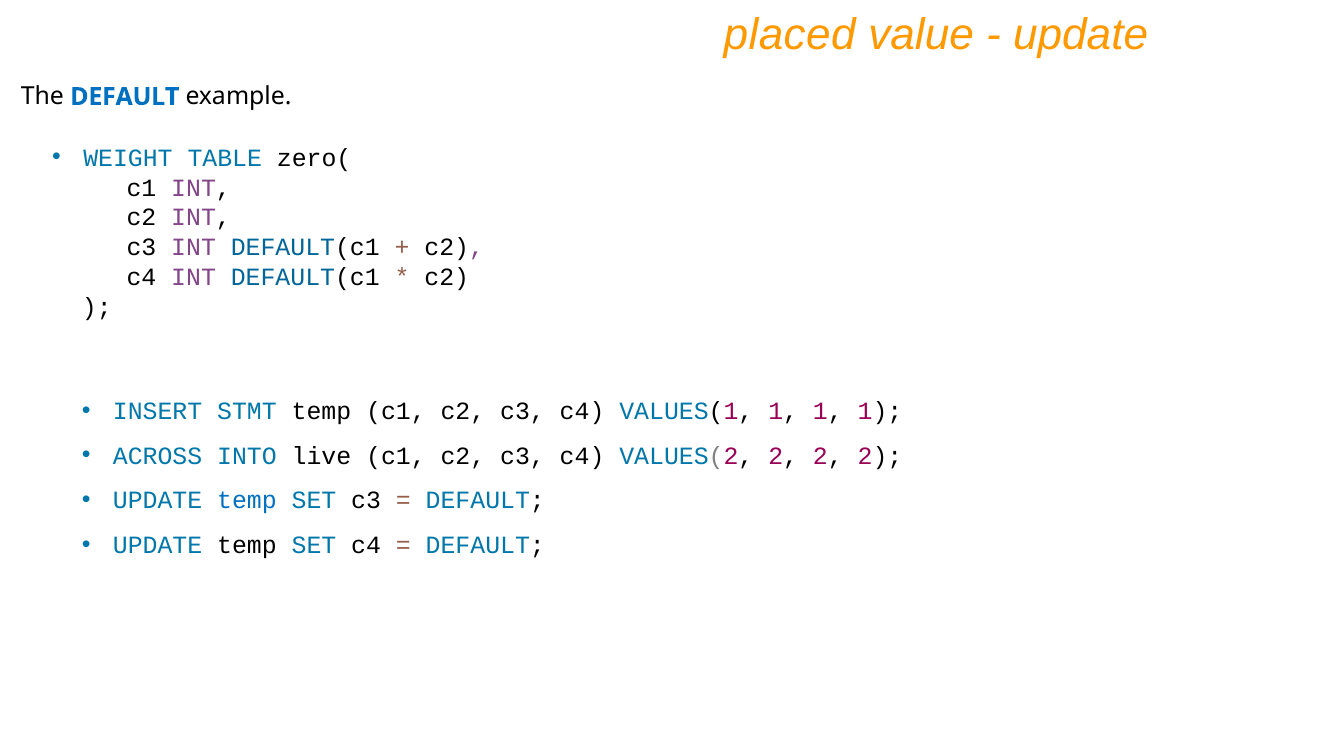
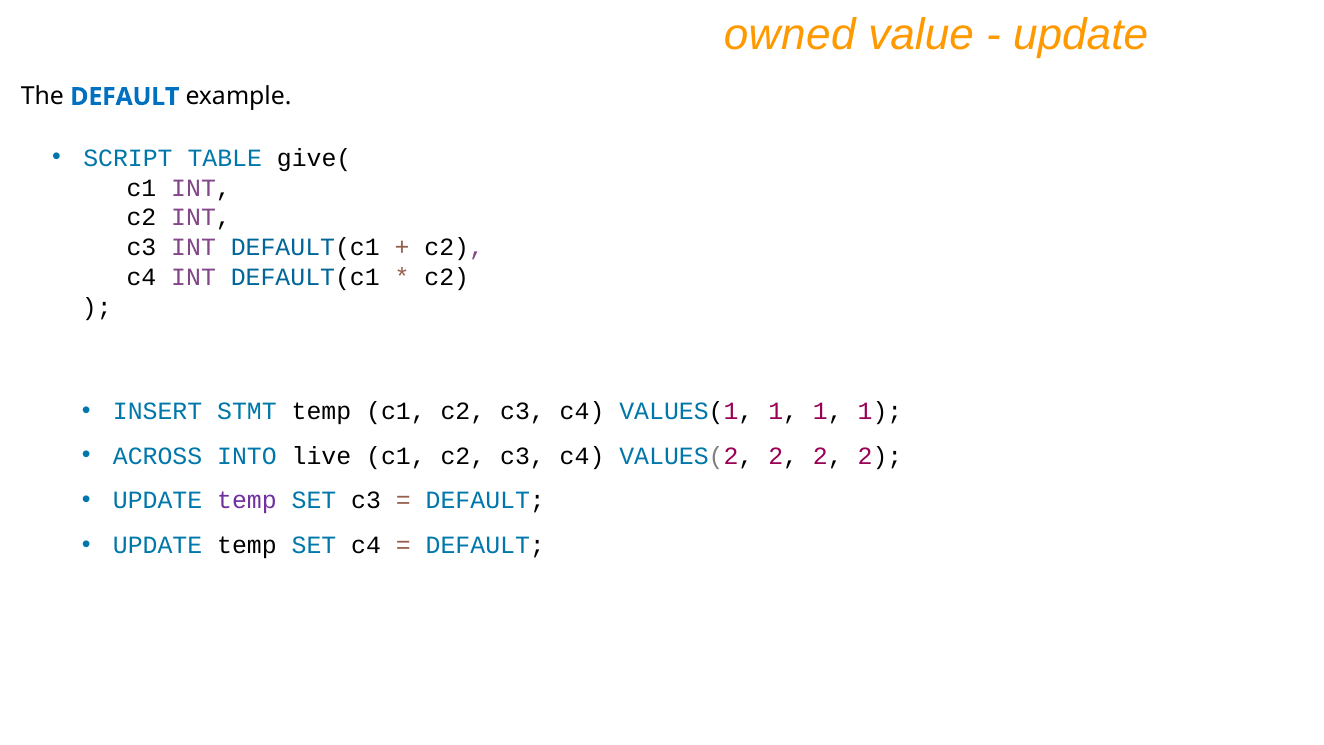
placed: placed -> owned
WEIGHT: WEIGHT -> SCRIPT
zero(: zero( -> give(
temp at (247, 501) colour: blue -> purple
